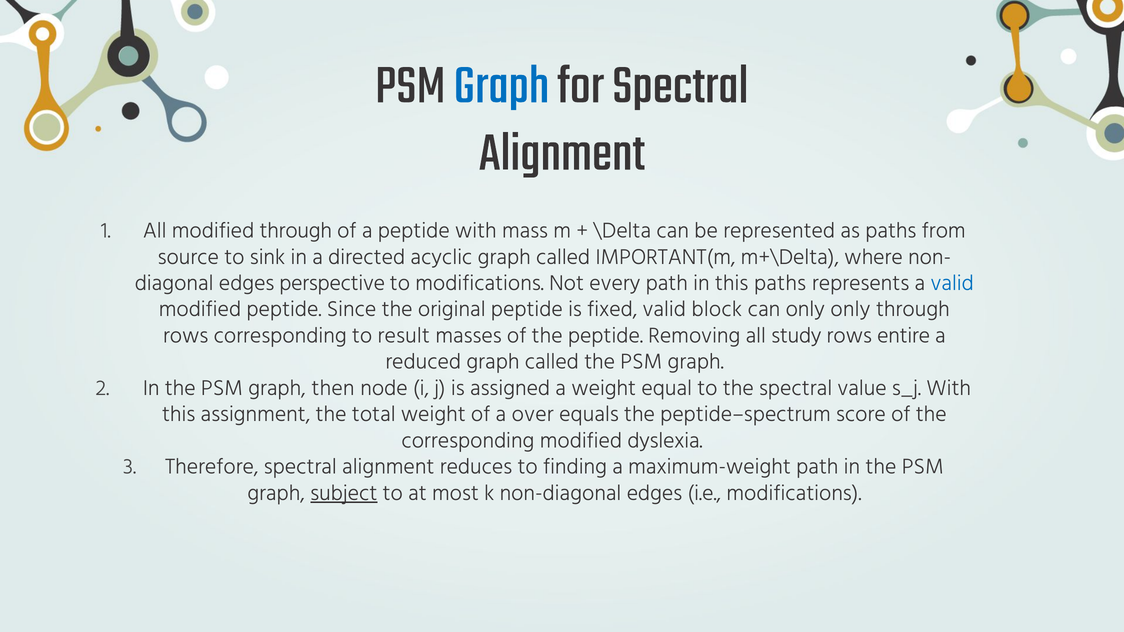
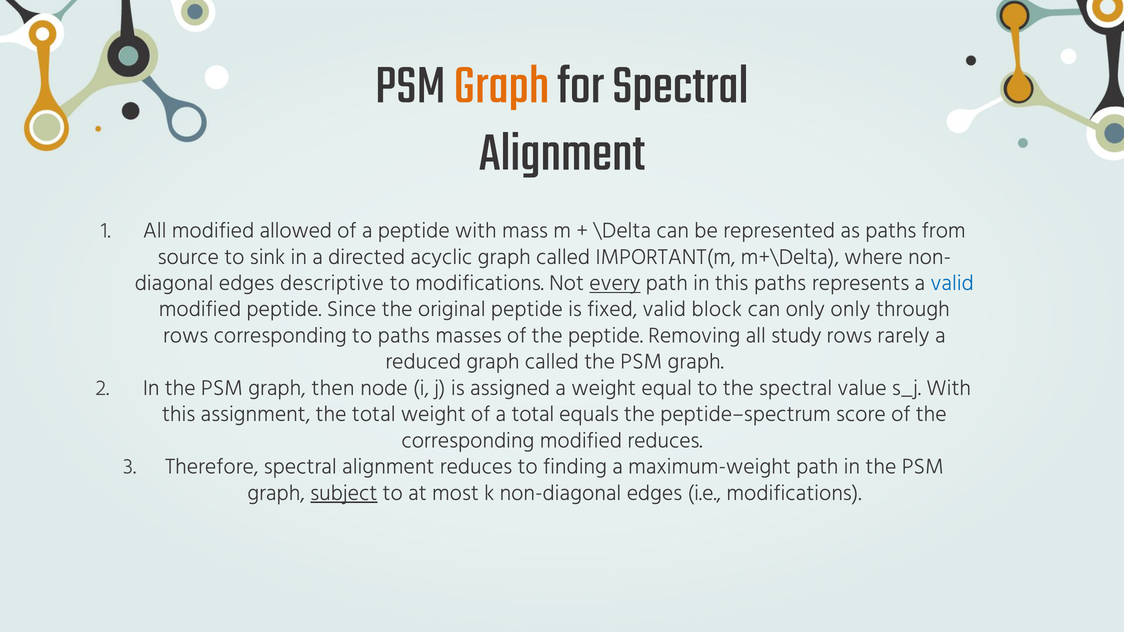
Graph at (501, 84) colour: blue -> orange
modified through: through -> allowed
perspective: perspective -> descriptive
every underline: none -> present
to result: result -> paths
entire: entire -> rarely
a over: over -> total
modified dyslexia: dyslexia -> reduces
